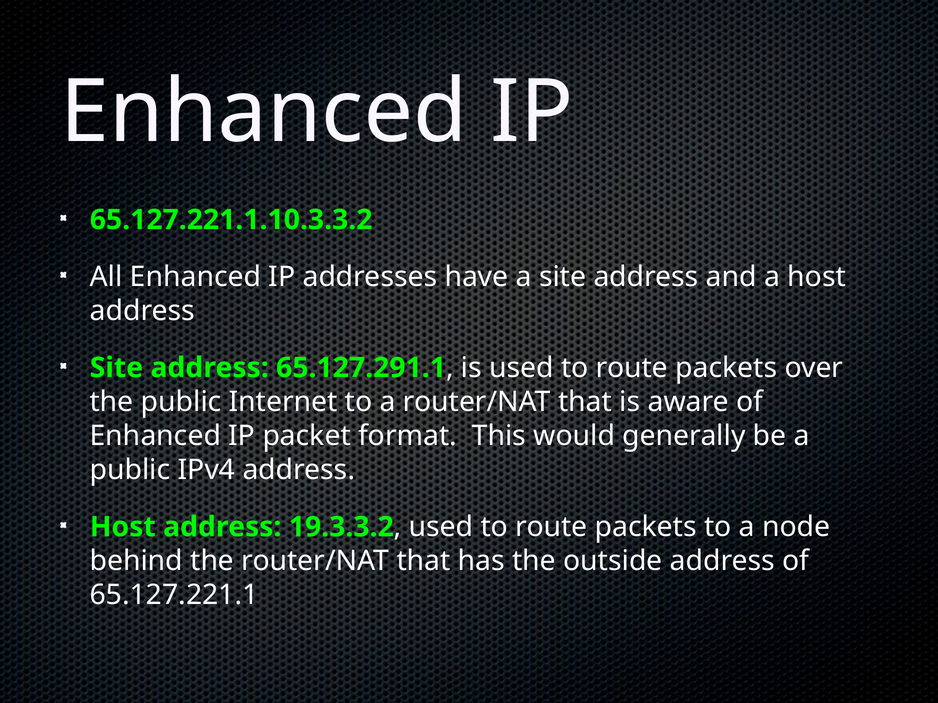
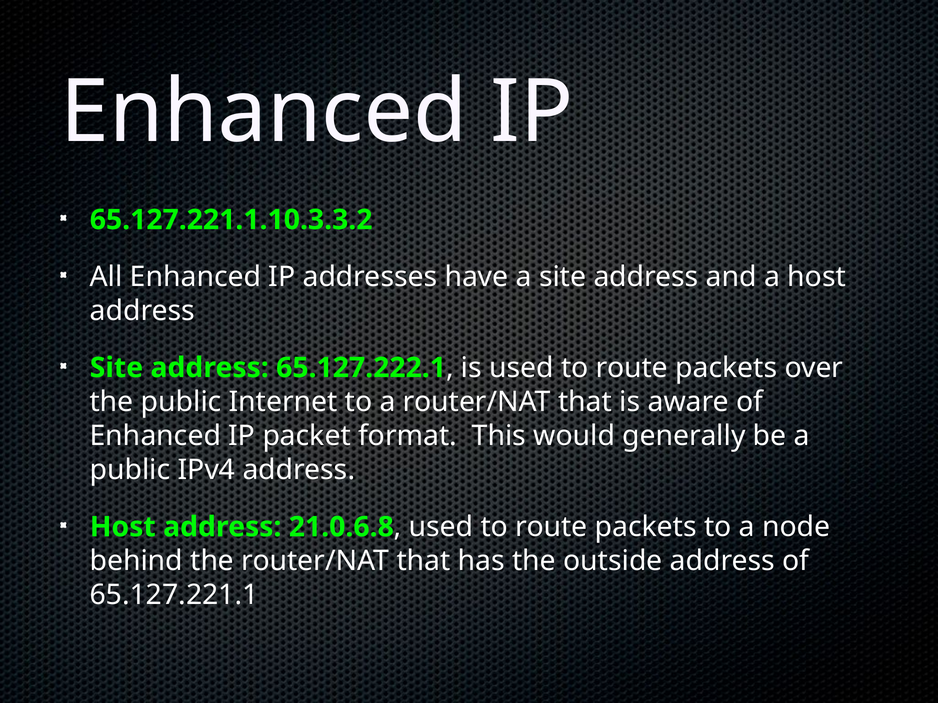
65.127.291.1: 65.127.291.1 -> 65.127.222.1
19.3.3.2: 19.3.3.2 -> 21.0.6.8
